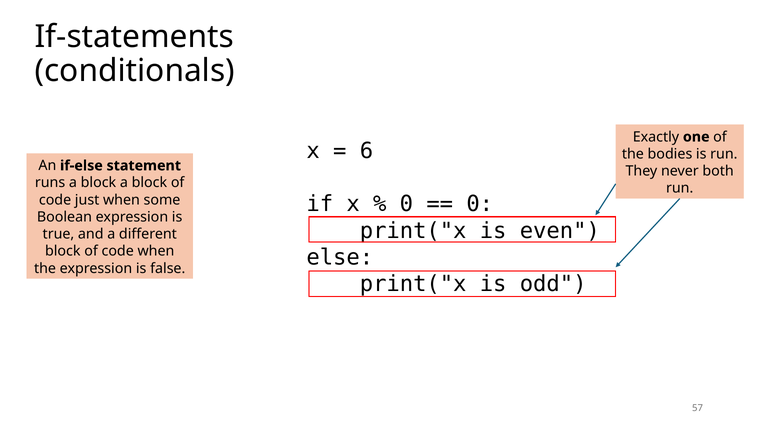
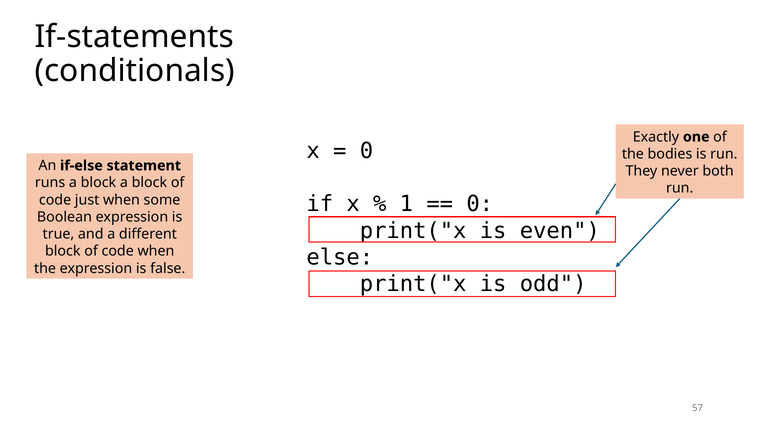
6 at (366, 151): 6 -> 0
0 at (406, 204): 0 -> 1
